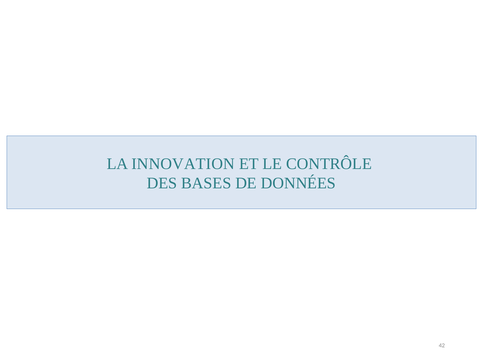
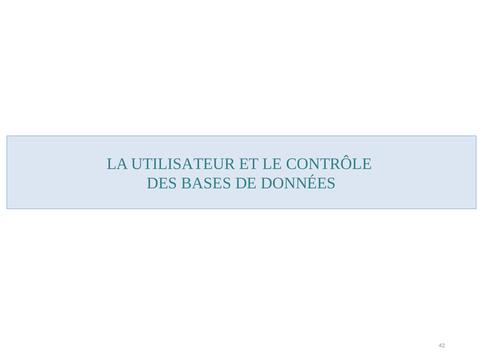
INNOVATION: INNOVATION -> UTILISATEUR
